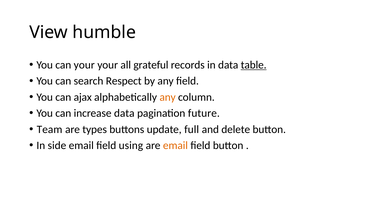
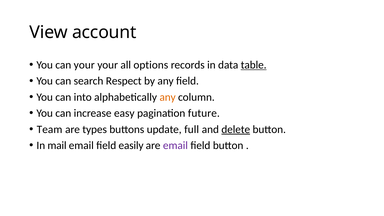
humble: humble -> account
grateful: grateful -> options
ajax: ajax -> into
increase data: data -> easy
delete underline: none -> present
side: side -> mail
using: using -> easily
email at (175, 145) colour: orange -> purple
